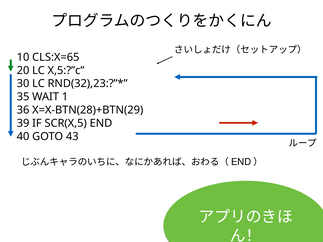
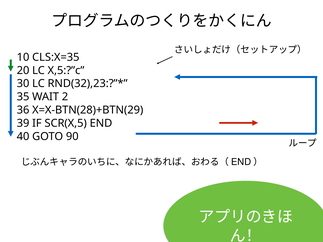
CLS:X=65: CLS:X=65 -> CLS:X=35
1: 1 -> 2
43: 43 -> 90
